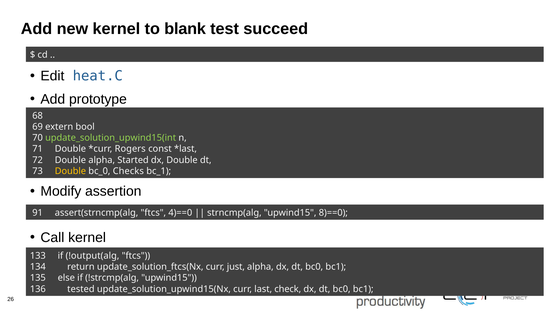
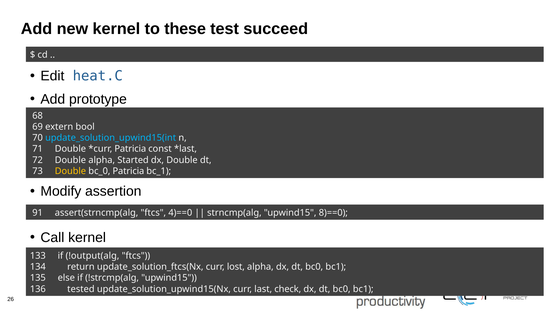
blank: blank -> these
update_solution_upwind15(int colour: light green -> light blue
Rogers at (130, 149): Rogers -> Patricia
bc_0 Checks: Checks -> Patricia
just: just -> lost
